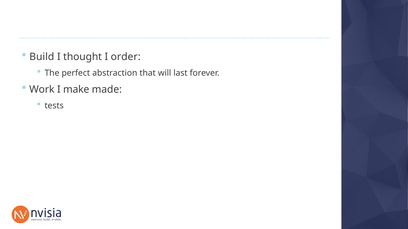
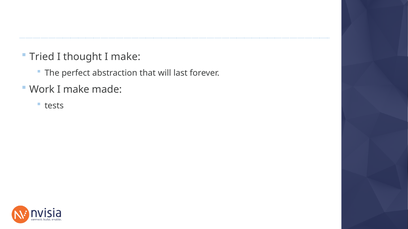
Build: Build -> Tried
thought I order: order -> make
